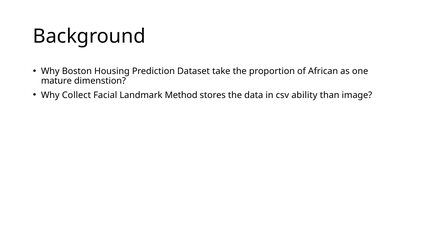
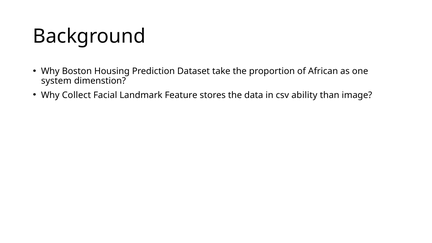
mature: mature -> system
Method: Method -> Feature
